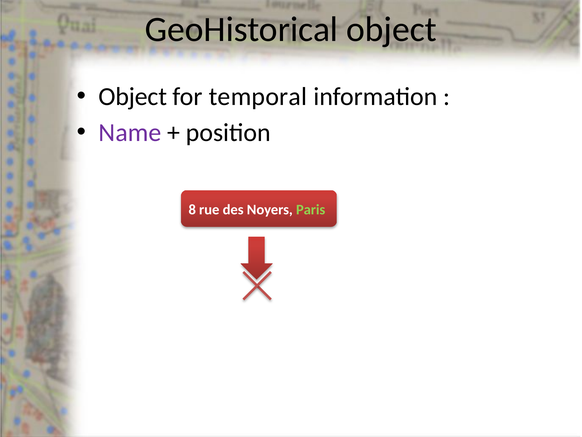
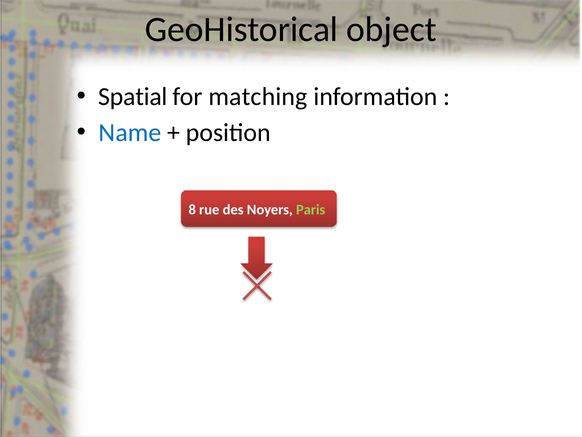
Object at (133, 96): Object -> Spatial
temporal: temporal -> matching
Name colour: purple -> blue
